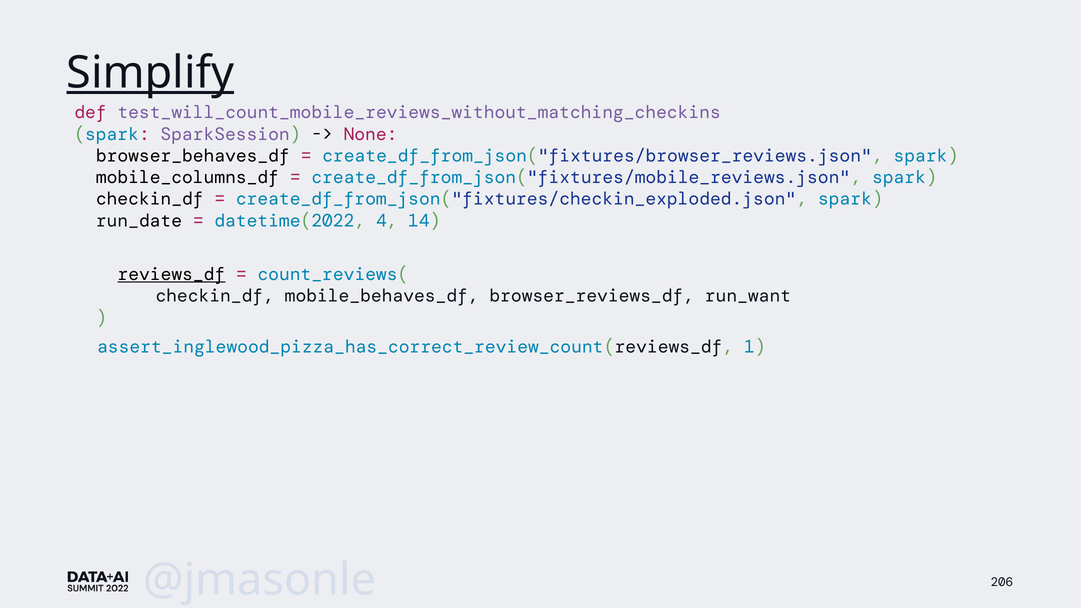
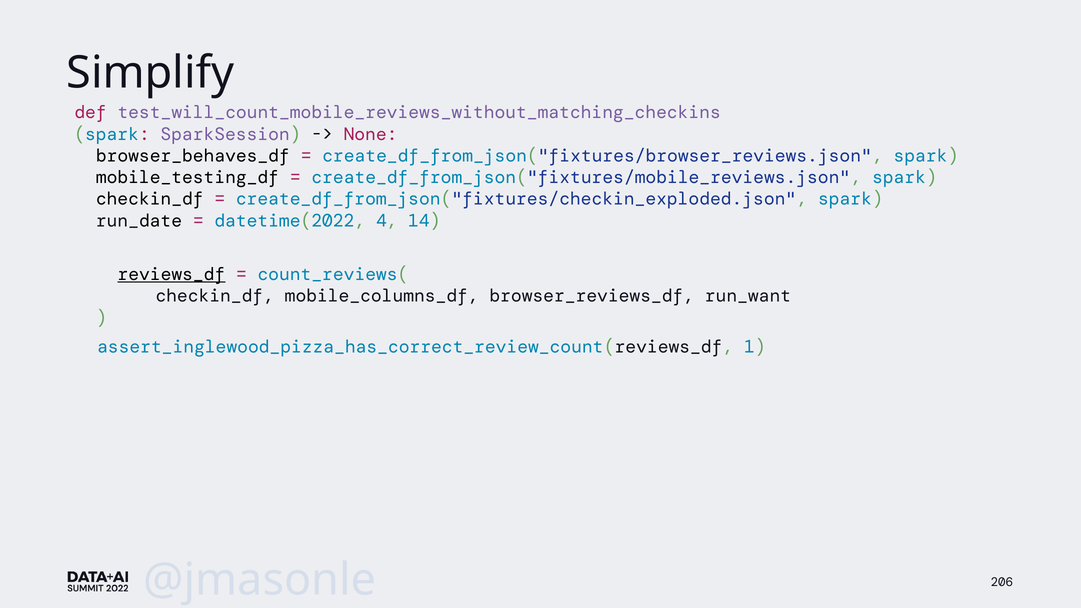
Simplify underline: present -> none
mobile_columns_df: mobile_columns_df -> mobile_testing_df
mobile_behaves_df: mobile_behaves_df -> mobile_columns_df
